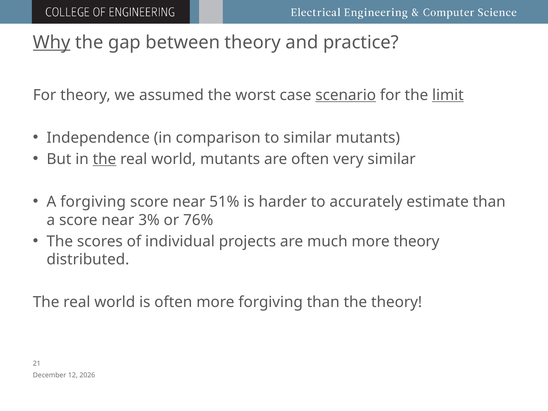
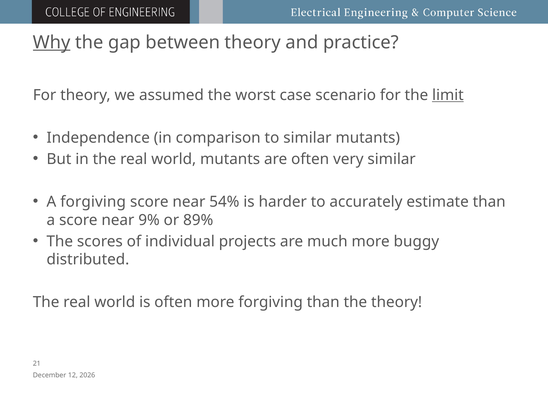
scenario underline: present -> none
the at (104, 159) underline: present -> none
51%: 51% -> 54%
3%: 3% -> 9%
76%: 76% -> 89%
more theory: theory -> buggy
